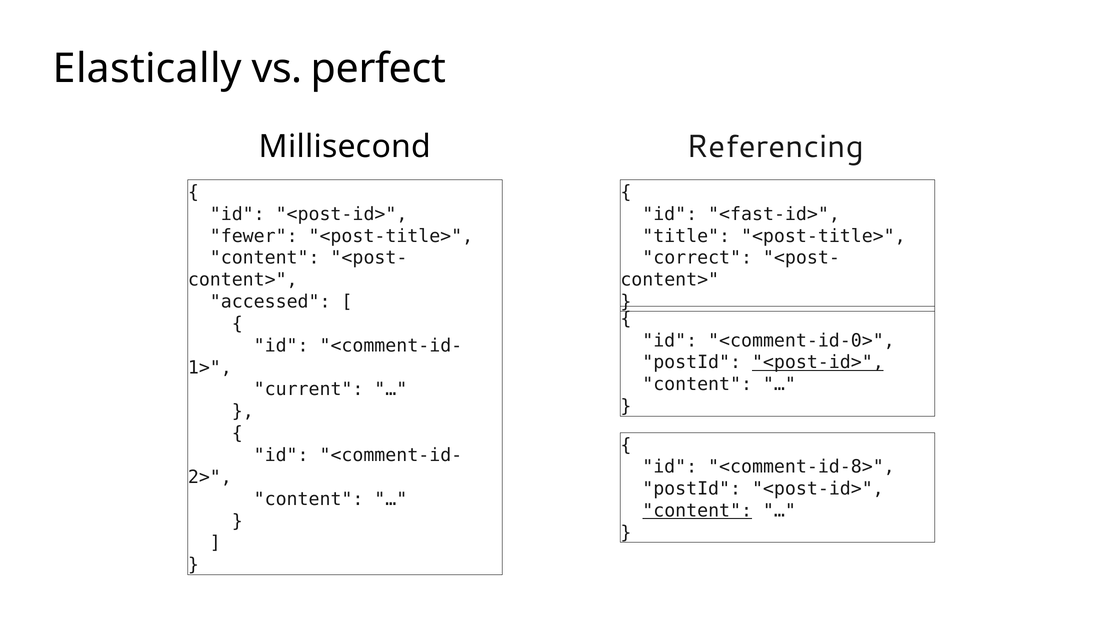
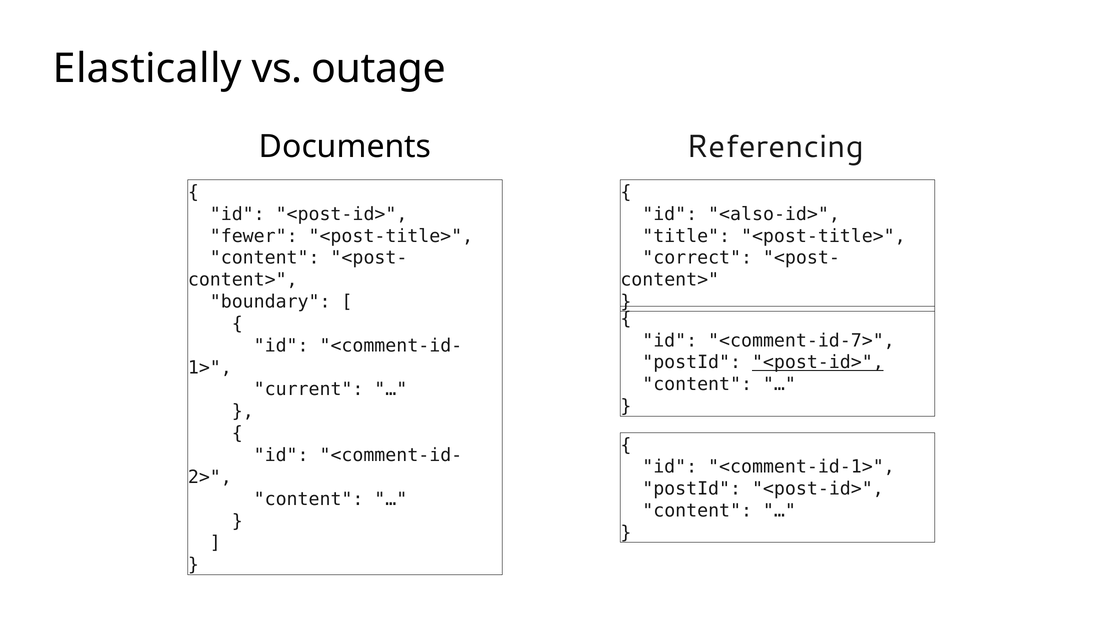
perfect: perfect -> outage
Millisecond: Millisecond -> Documents
<fast-id>: <fast-id> -> <also-id>
accessed: accessed -> boundary
<comment-id-0>: <comment-id-0> -> <comment-id-7>
<comment-id-8>: <comment-id-8> -> <comment-id-1>
content at (697, 511) underline: present -> none
